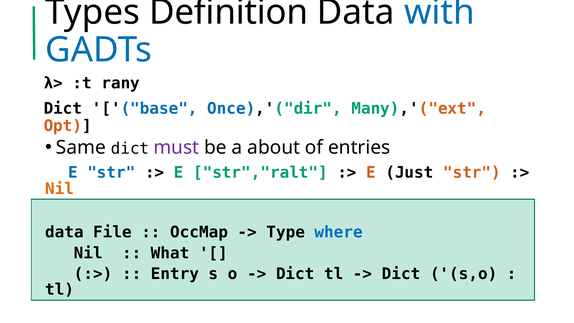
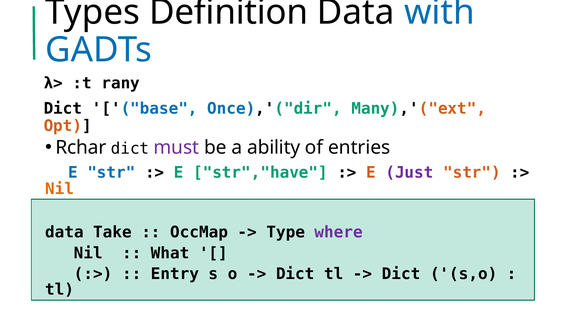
Same: Same -> Rchar
about: about -> ability
str","ralt: str","ralt -> str","have
Just colour: black -> purple
File: File -> Take
where colour: blue -> purple
